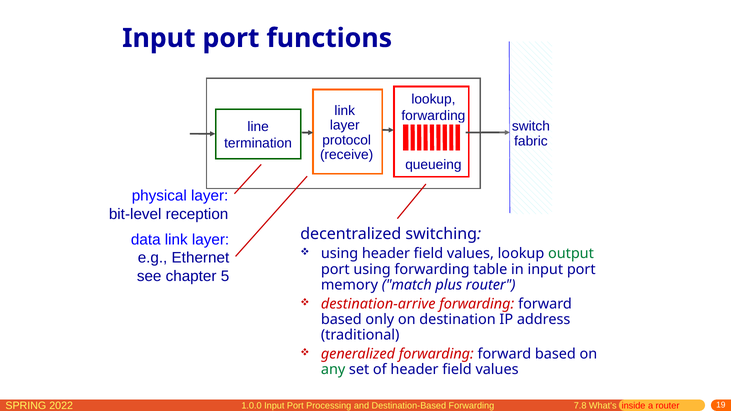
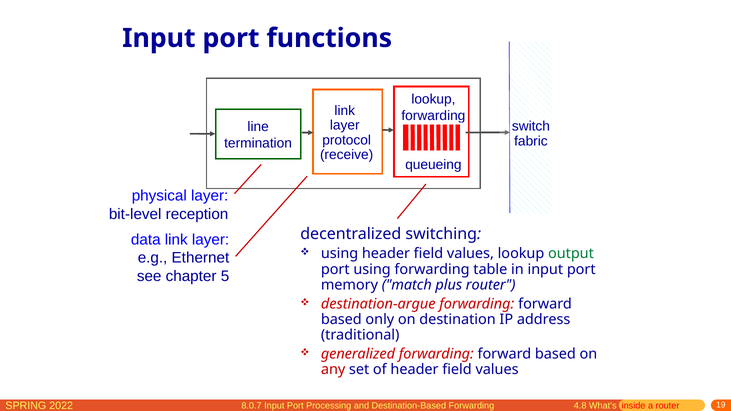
destination-arrive: destination-arrive -> destination-argue
any colour: green -> red
1.0.0: 1.0.0 -> 8.0.7
7.8: 7.8 -> 4.8
